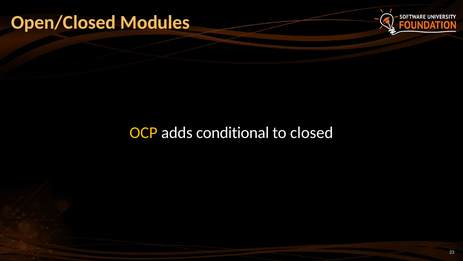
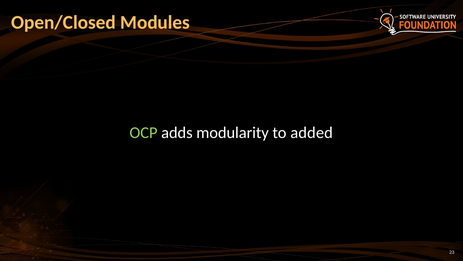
OCP colour: yellow -> light green
conditional: conditional -> modularity
closed: closed -> added
